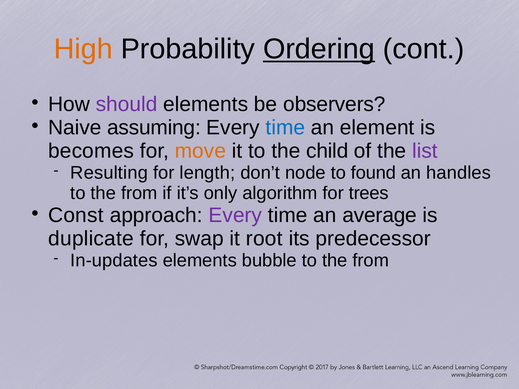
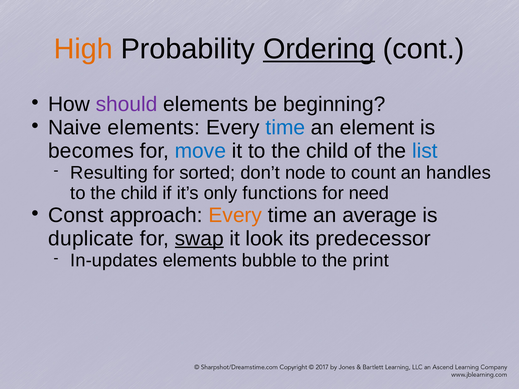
observers: observers -> beginning
Naive assuming: assuming -> elements
move colour: orange -> blue
list colour: purple -> blue
length: length -> sorted
found: found -> count
from at (139, 193): from -> child
algorithm: algorithm -> functions
trees: trees -> need
Every at (235, 215) colour: purple -> orange
swap underline: none -> present
root: root -> look
bubble to the from: from -> print
